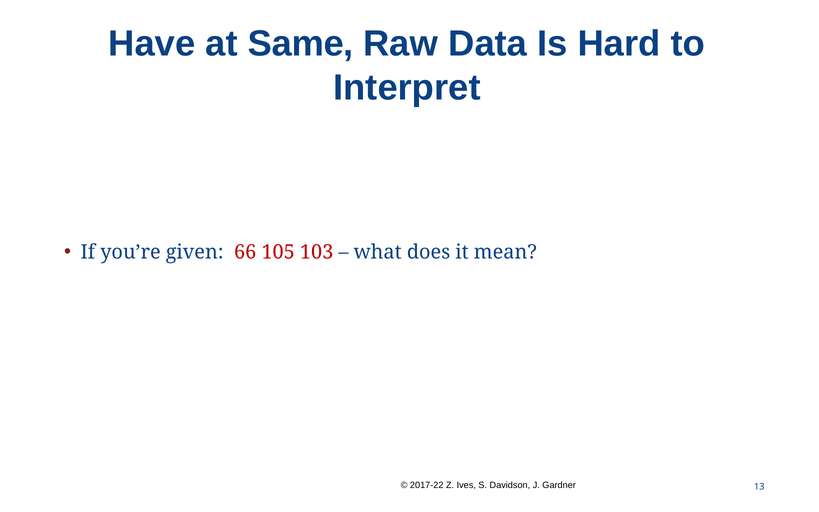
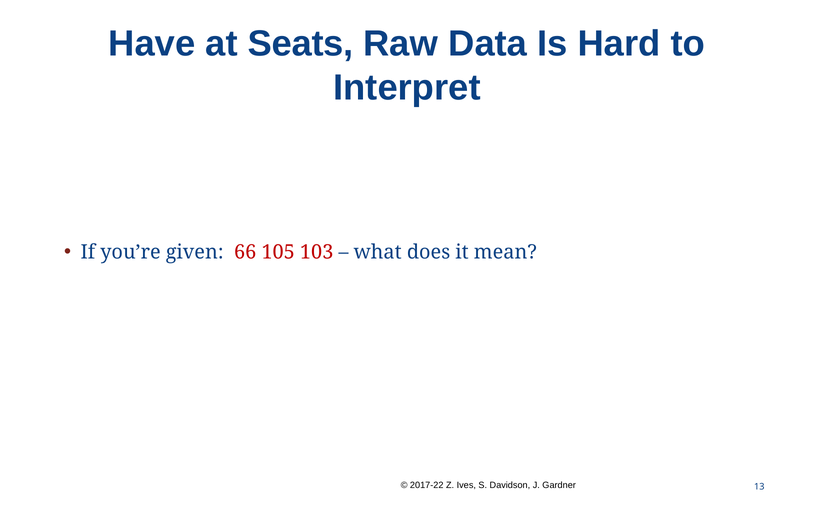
Same: Same -> Seats
